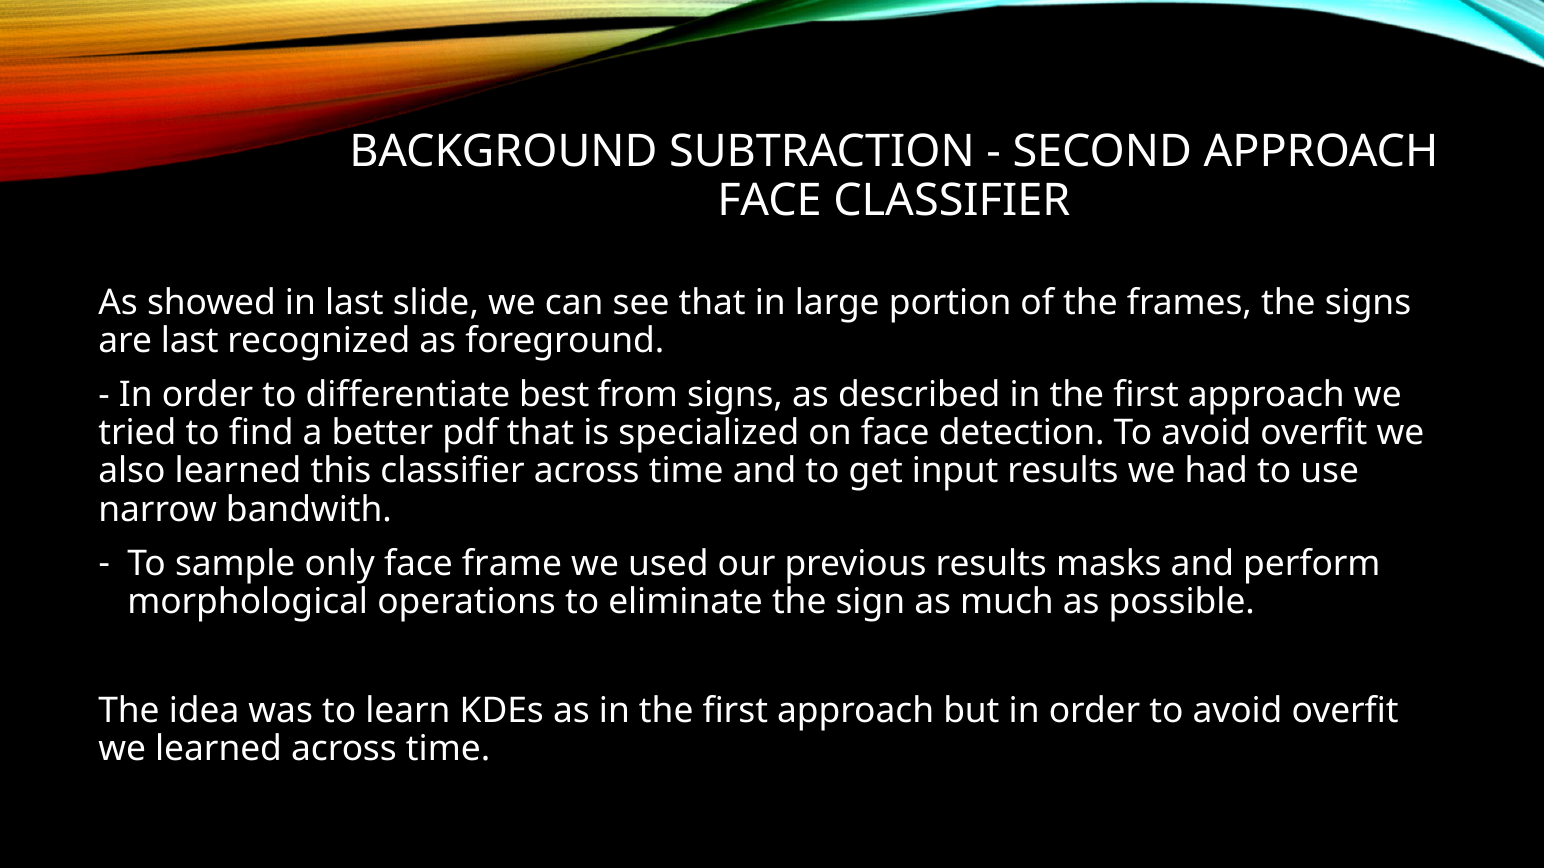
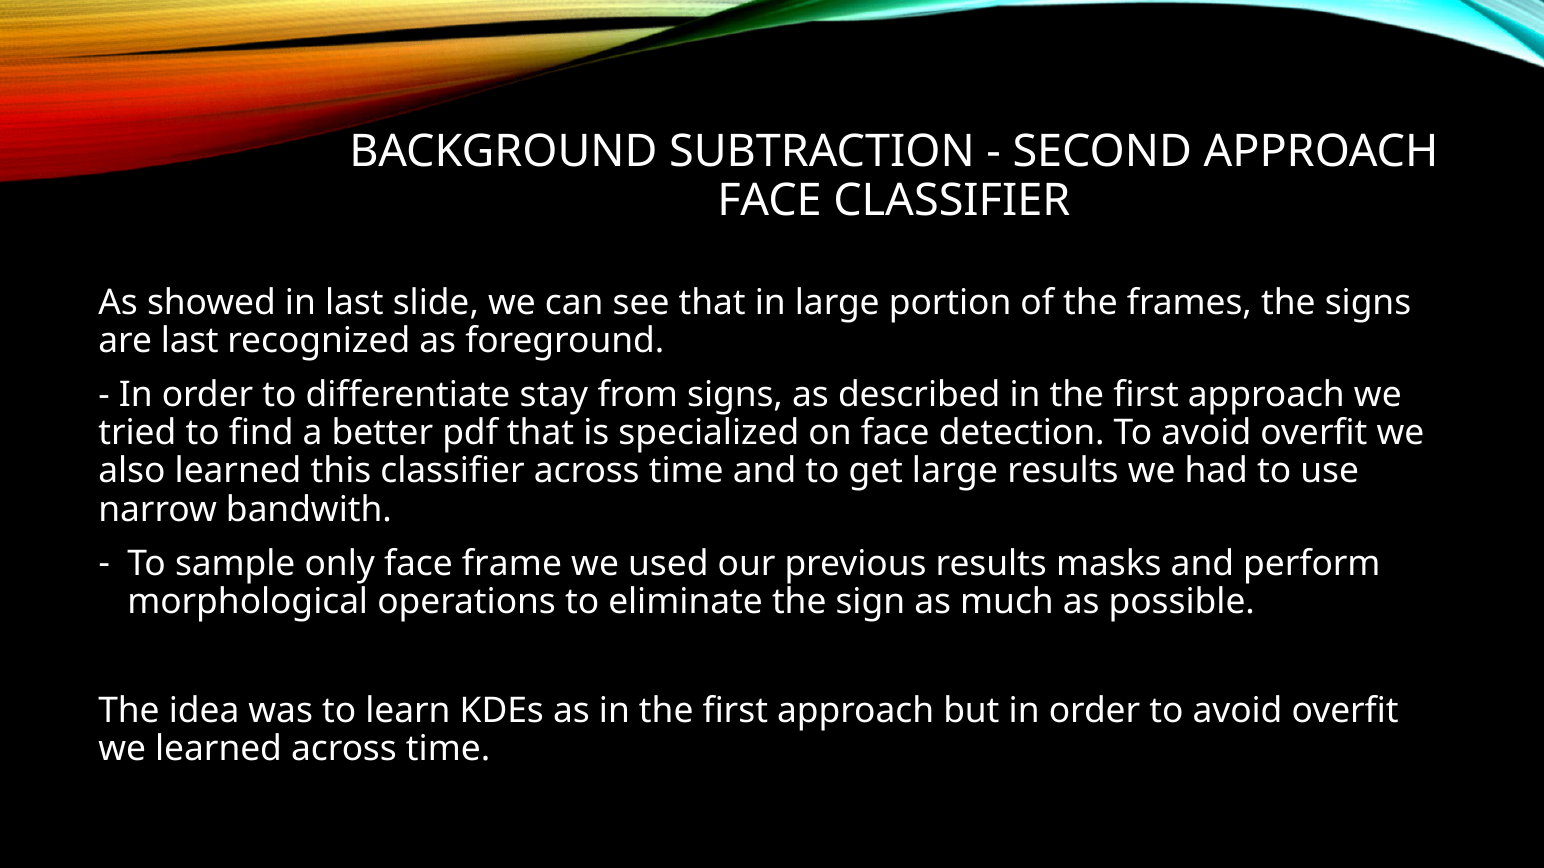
best: best -> stay
get input: input -> large
